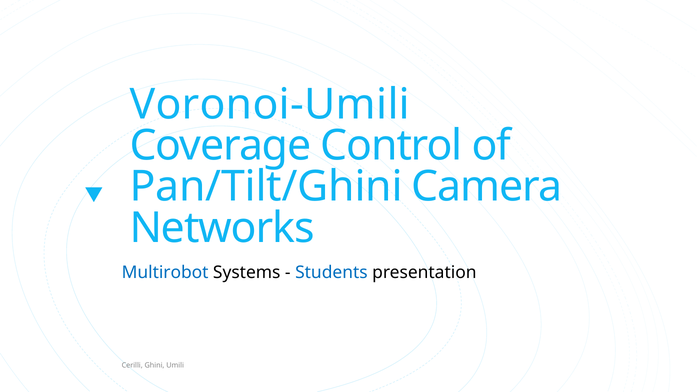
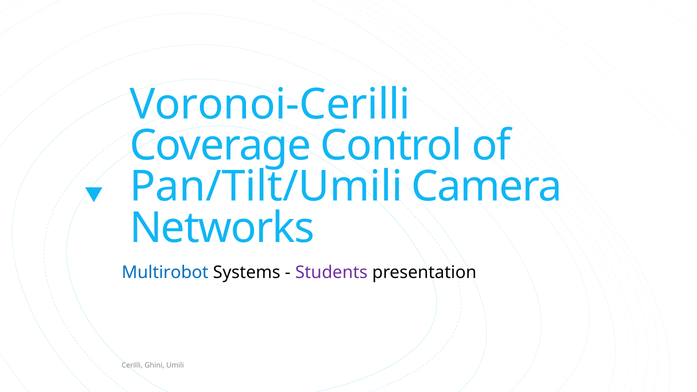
Voronoi-Umili: Voronoi-Umili -> Voronoi-Cerilli
Pan/Tilt/Ghini: Pan/Tilt/Ghini -> Pan/Tilt/Umili
Students colour: blue -> purple
